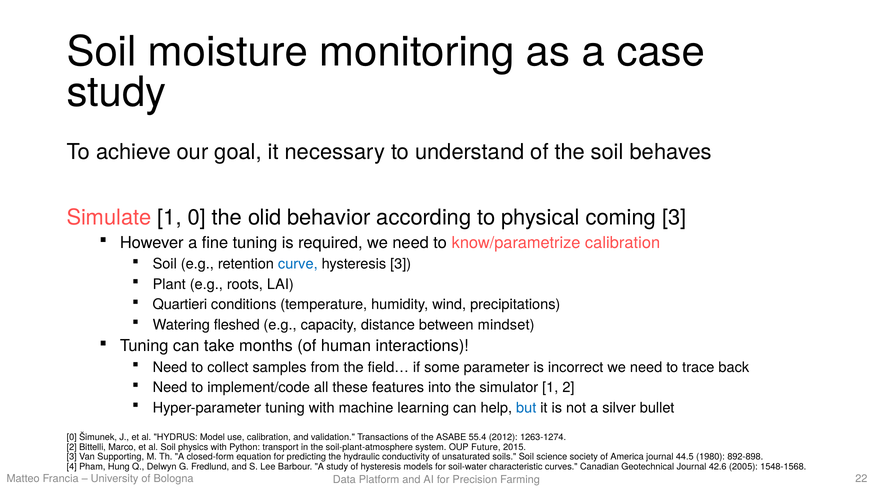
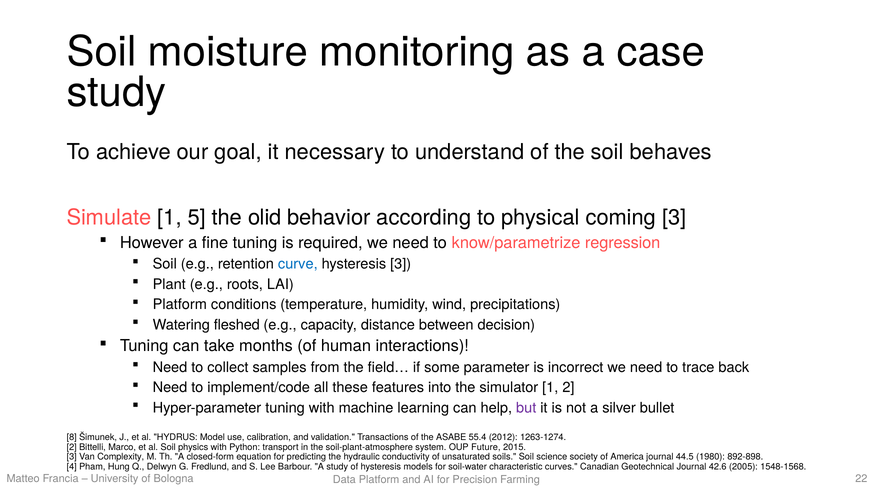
1 0: 0 -> 5
know/parametrize calibration: calibration -> regression
Quartieri at (180, 304): Quartieri -> Platform
mindset: mindset -> decision
but colour: blue -> purple
0 at (72, 437): 0 -> 8
Supporting: Supporting -> Complexity
